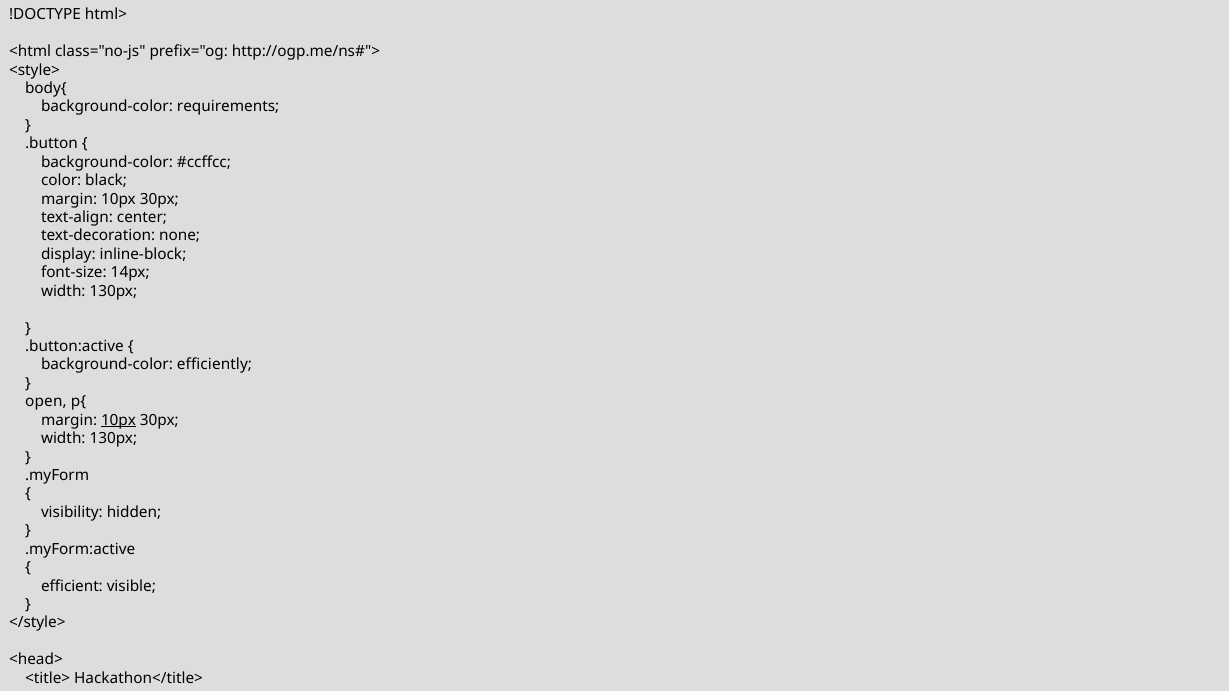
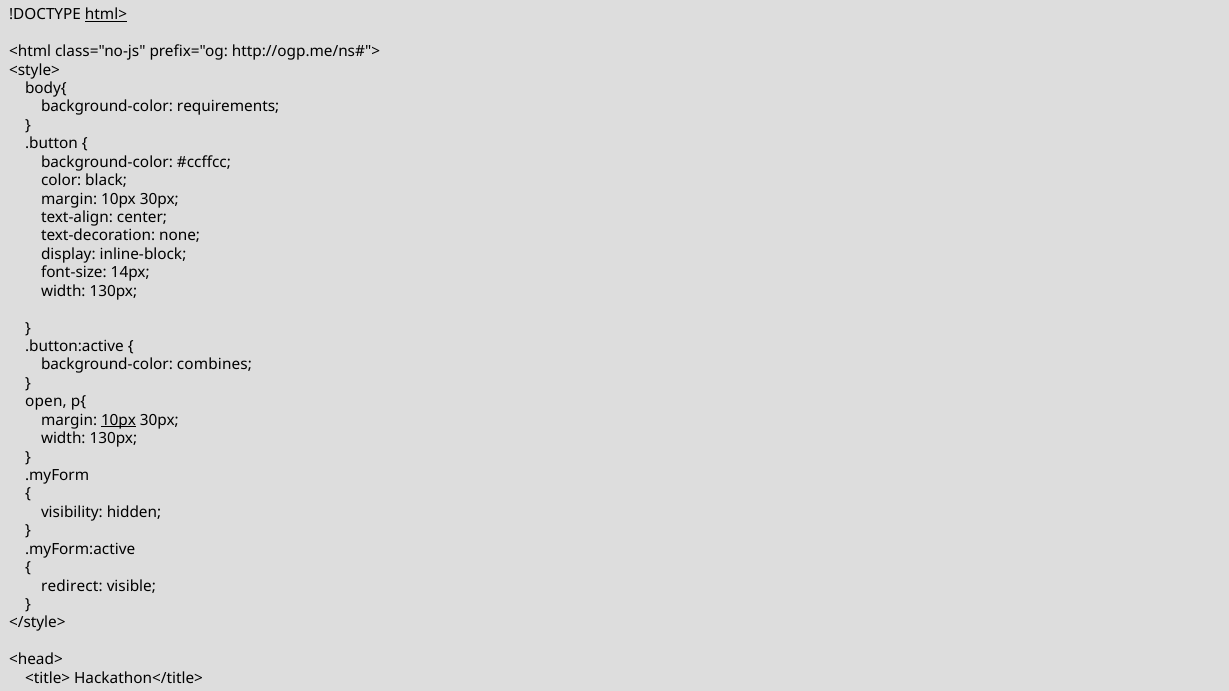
html> underline: none -> present
efficiently: efficiently -> combines
efficient: efficient -> redirect
